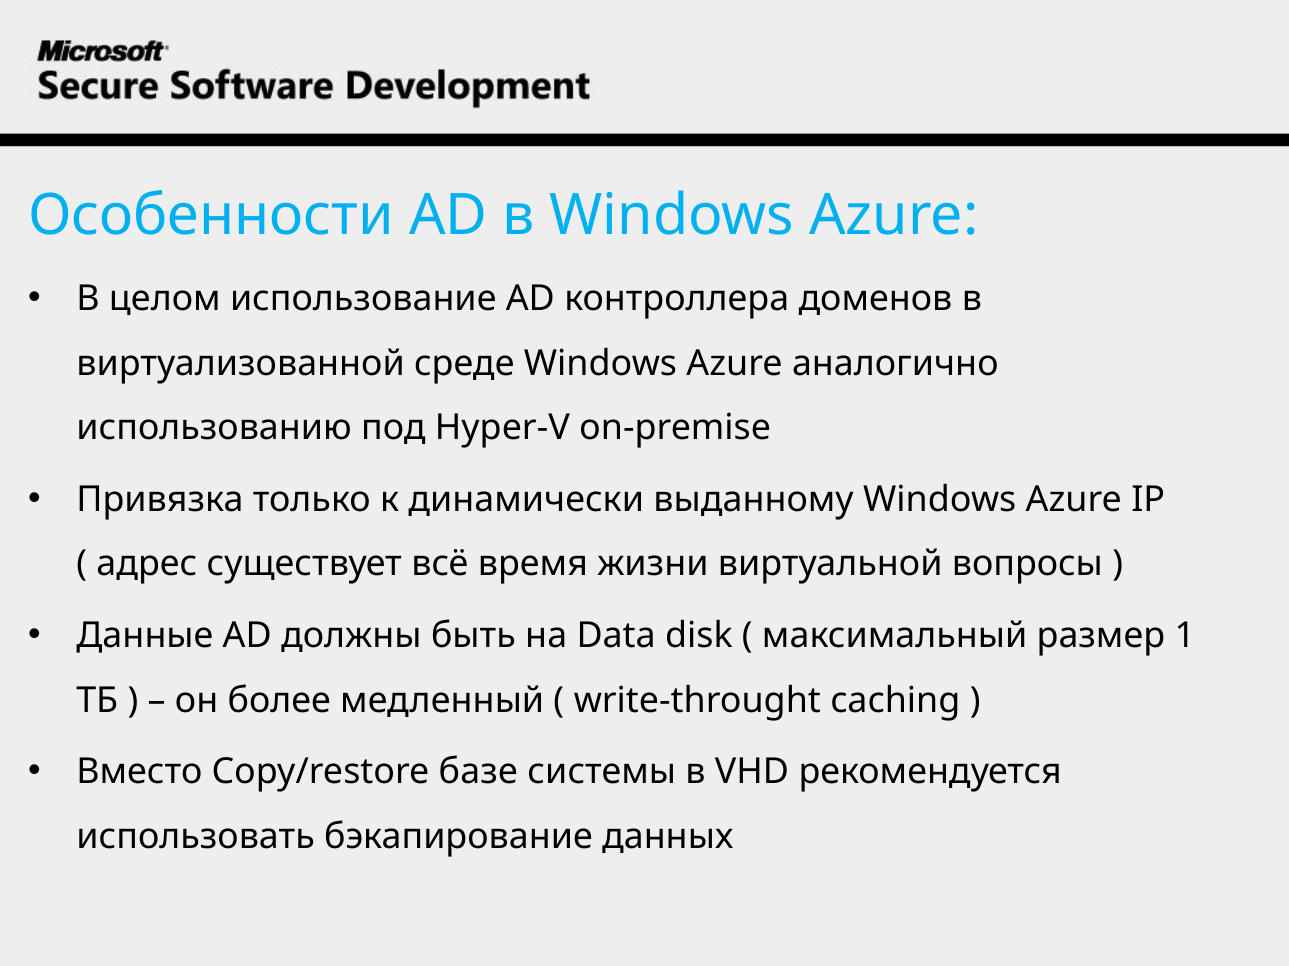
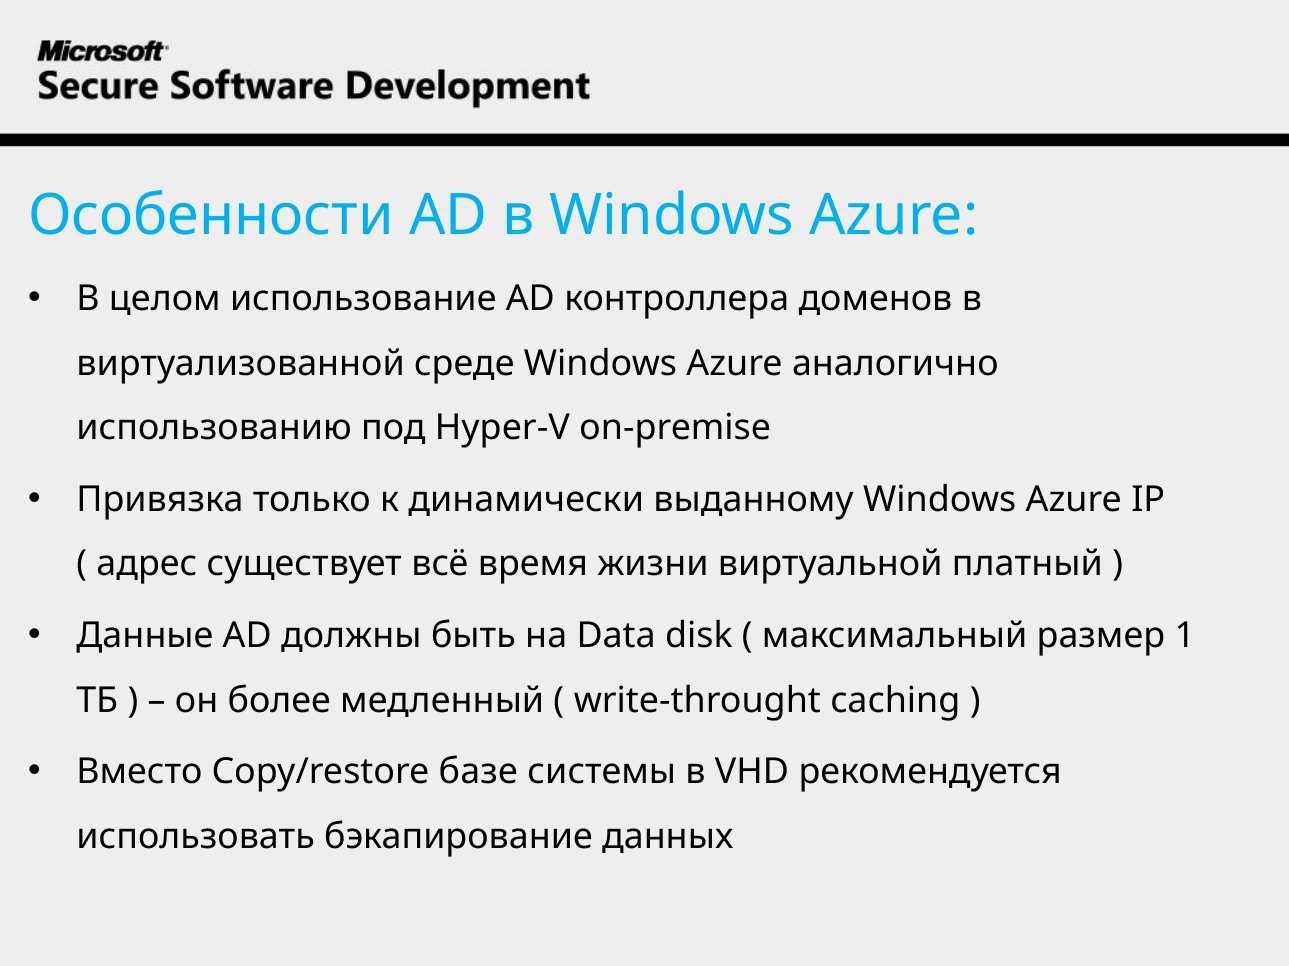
вопросы: вопросы -> платный
